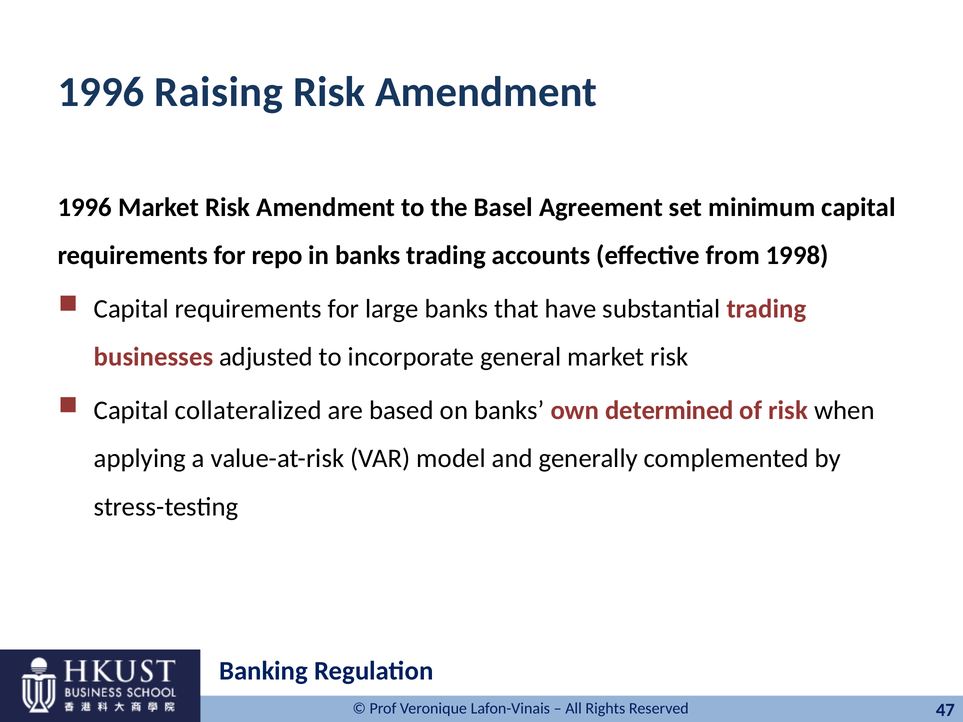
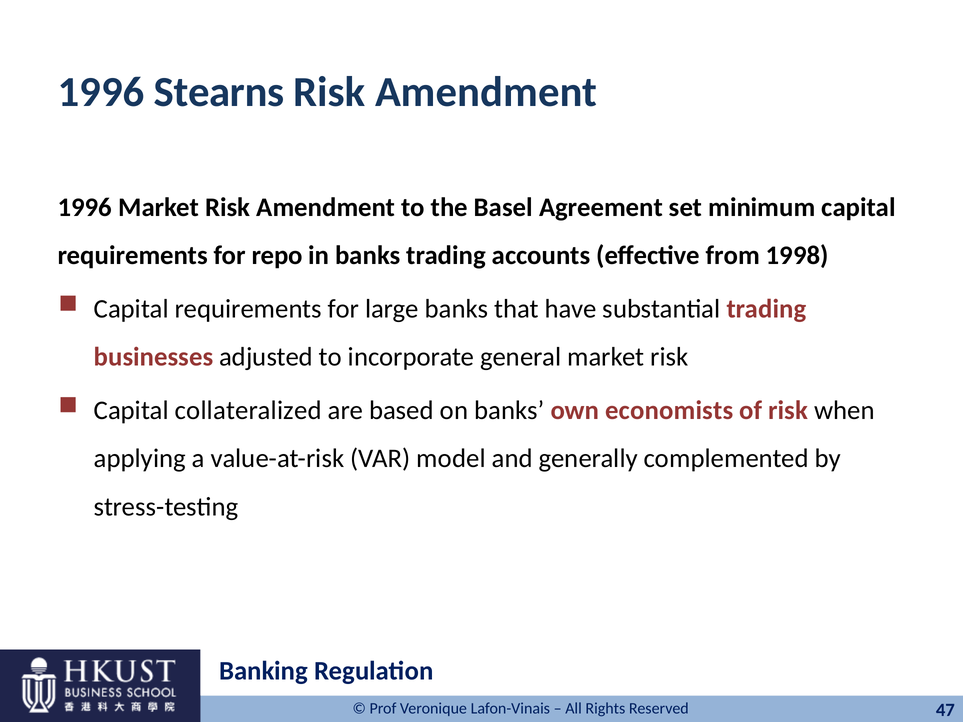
Raising: Raising -> Stearns
determined: determined -> economists
